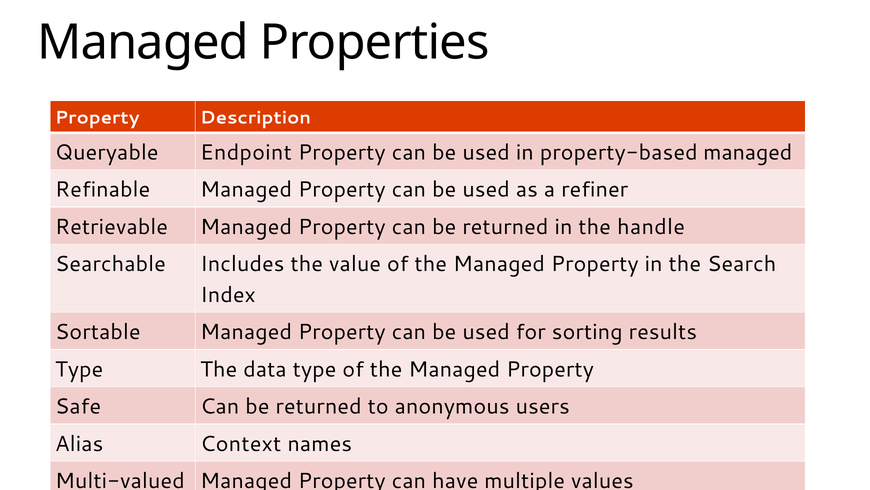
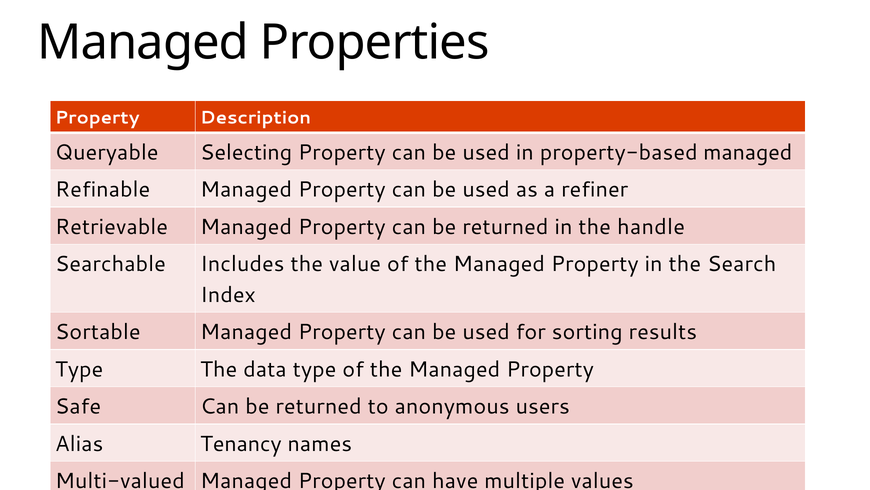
Endpoint: Endpoint -> Selecting
Context: Context -> Tenancy
